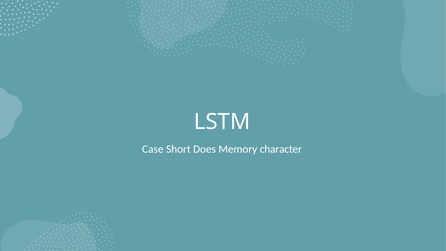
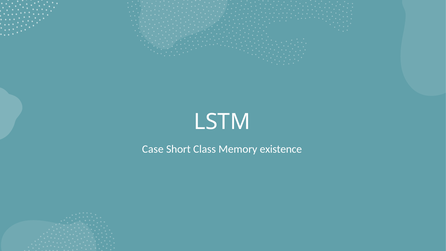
Does: Does -> Class
character: character -> existence
